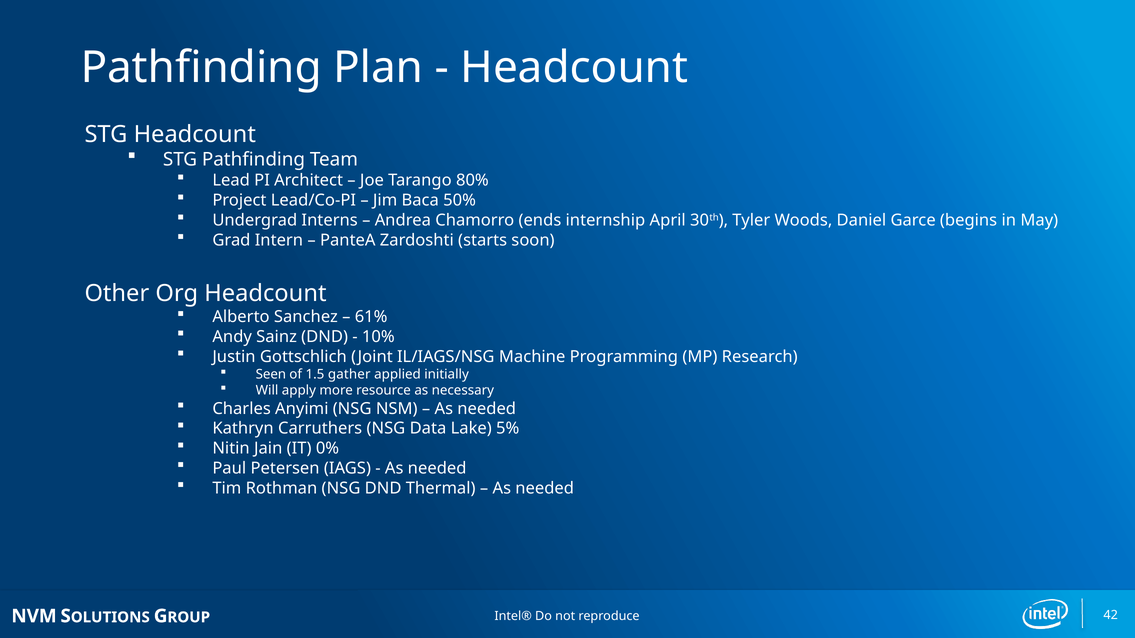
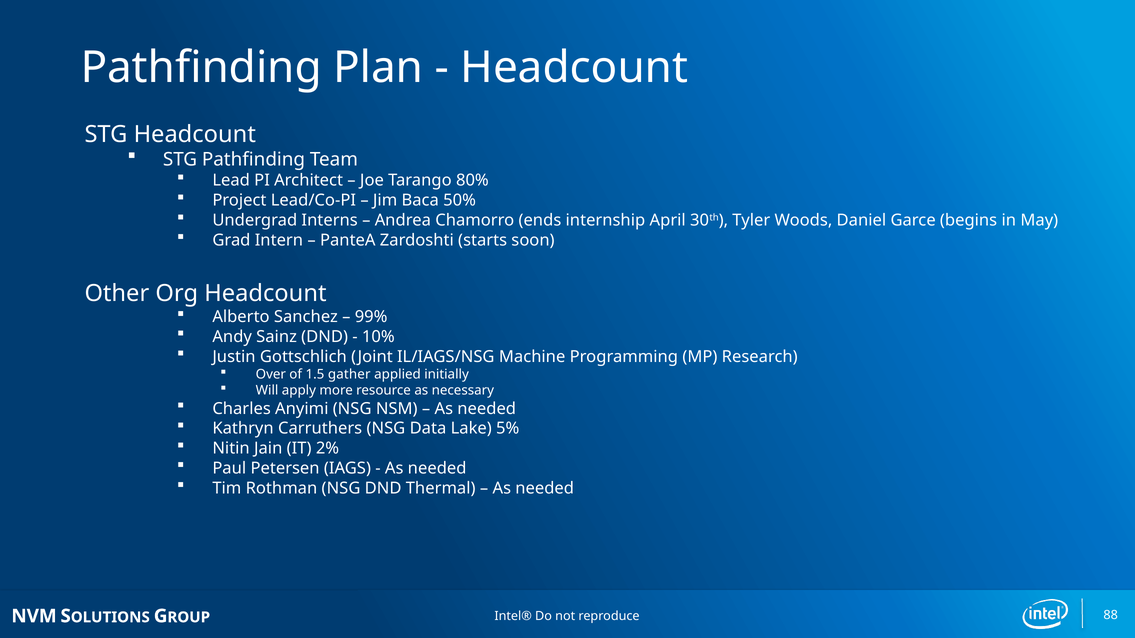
61%: 61% -> 99%
Seen: Seen -> Over
0%: 0% -> 2%
42: 42 -> 88
